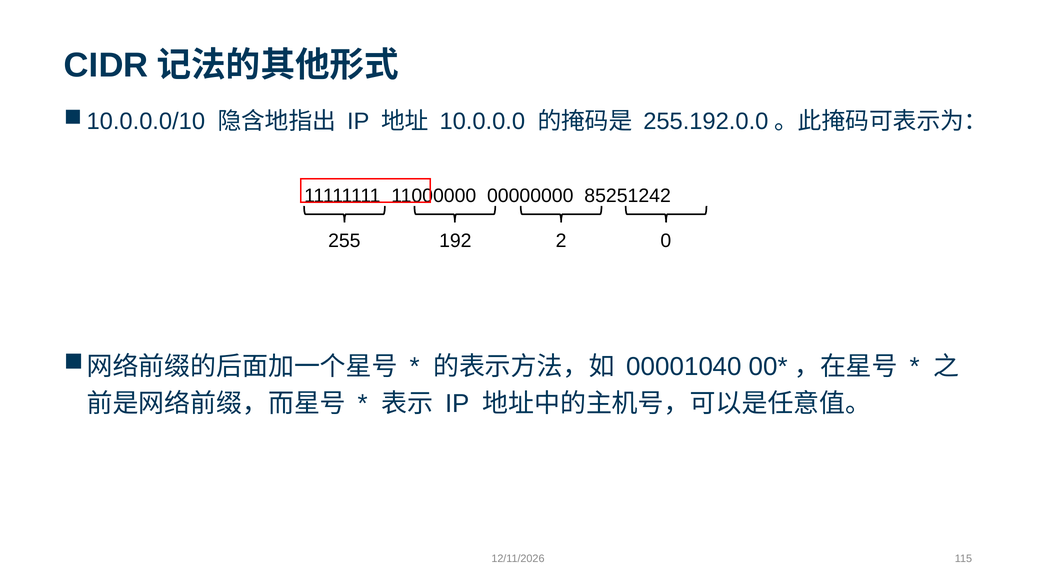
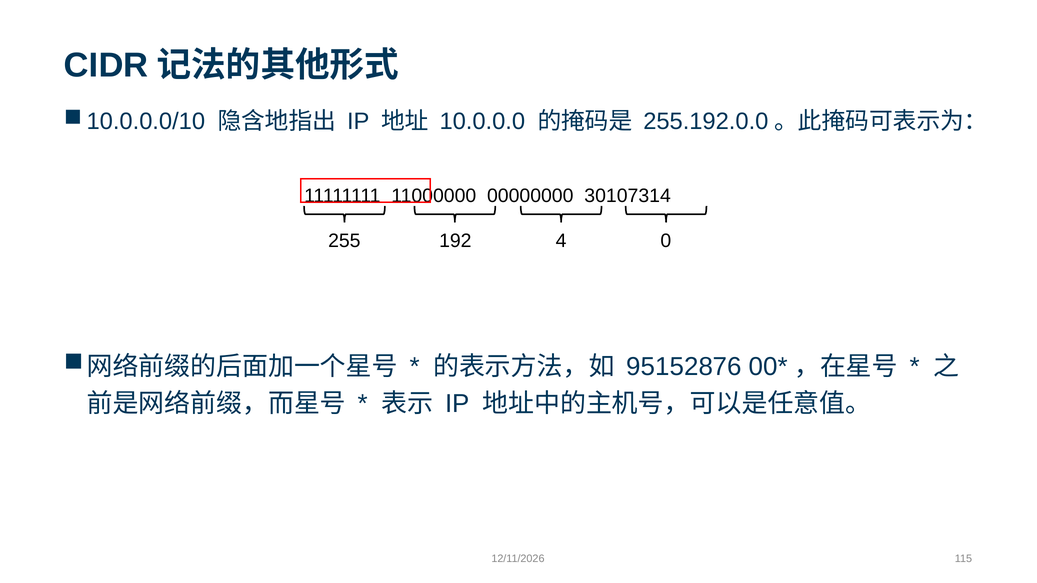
85251242: 85251242 -> 30107314
2: 2 -> 4
00001040: 00001040 -> 95152876
